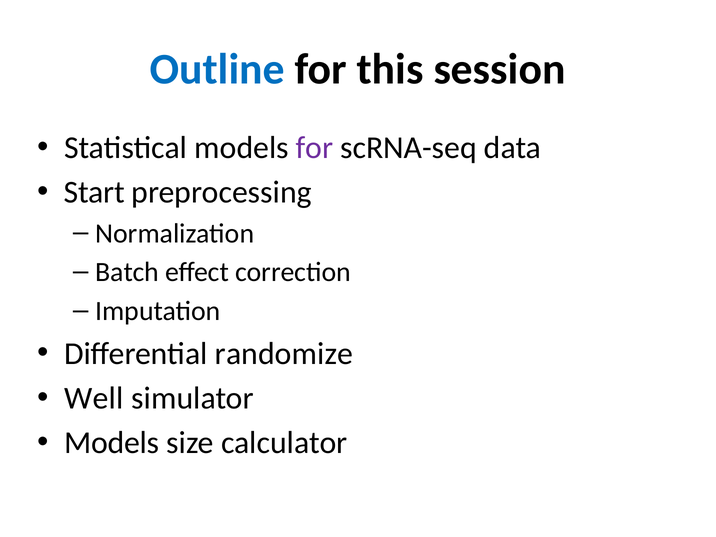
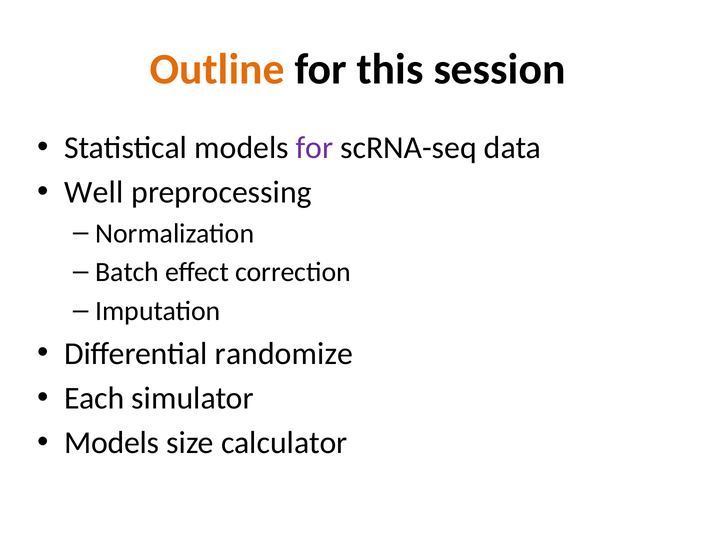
Outline colour: blue -> orange
Start: Start -> Well
Well: Well -> Each
